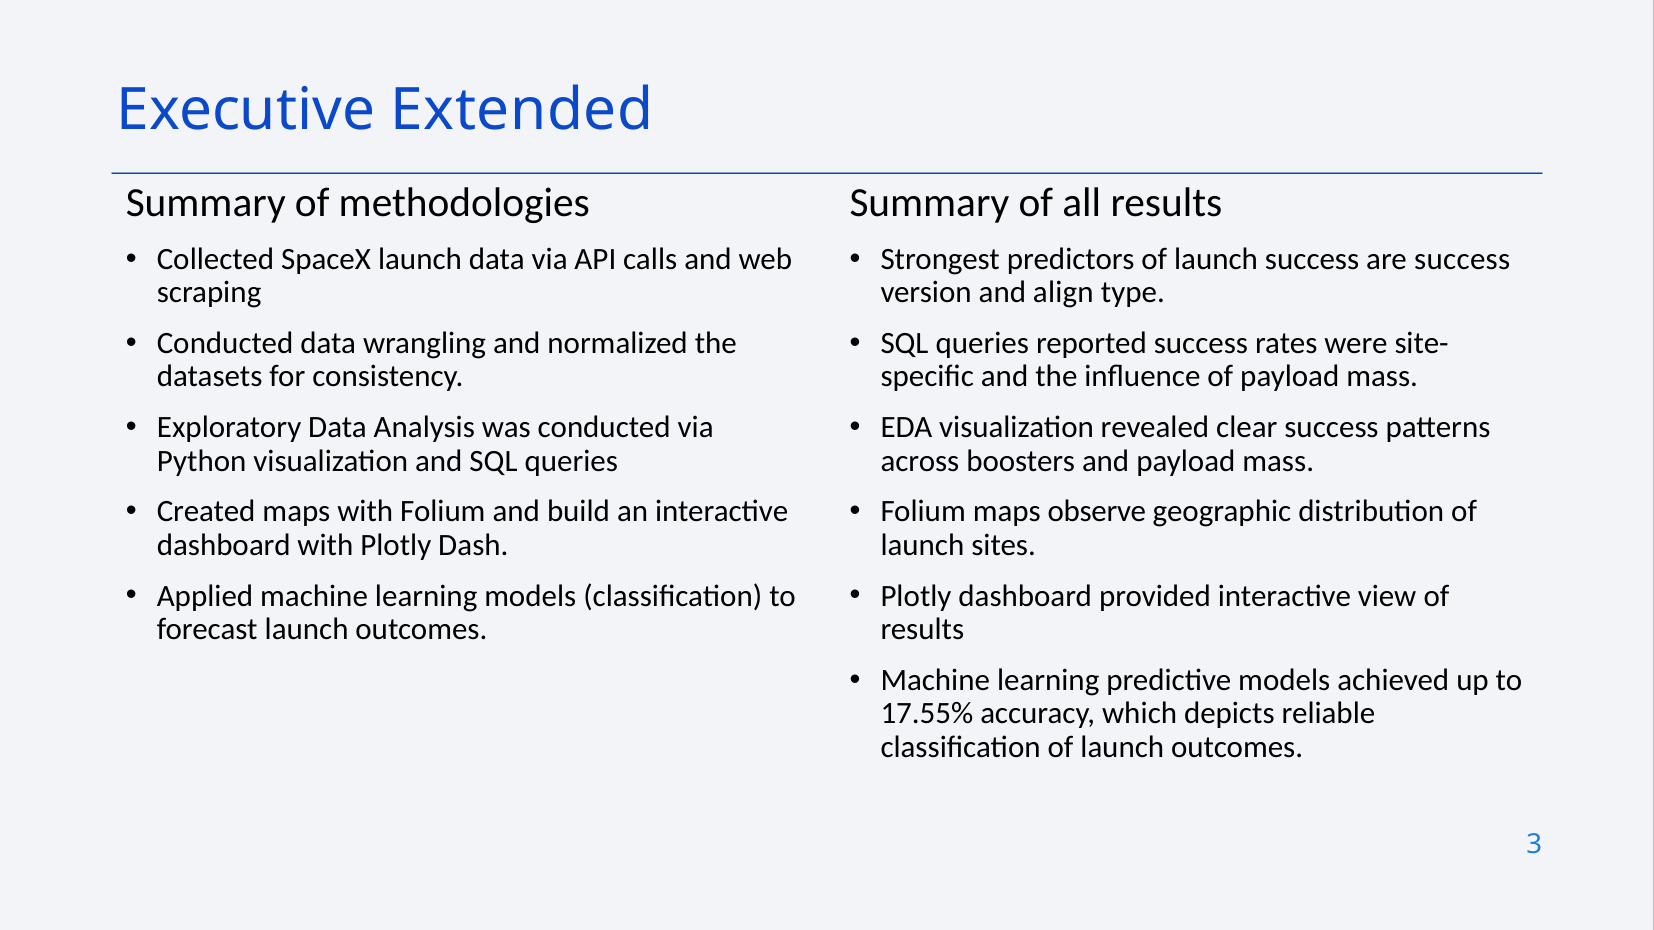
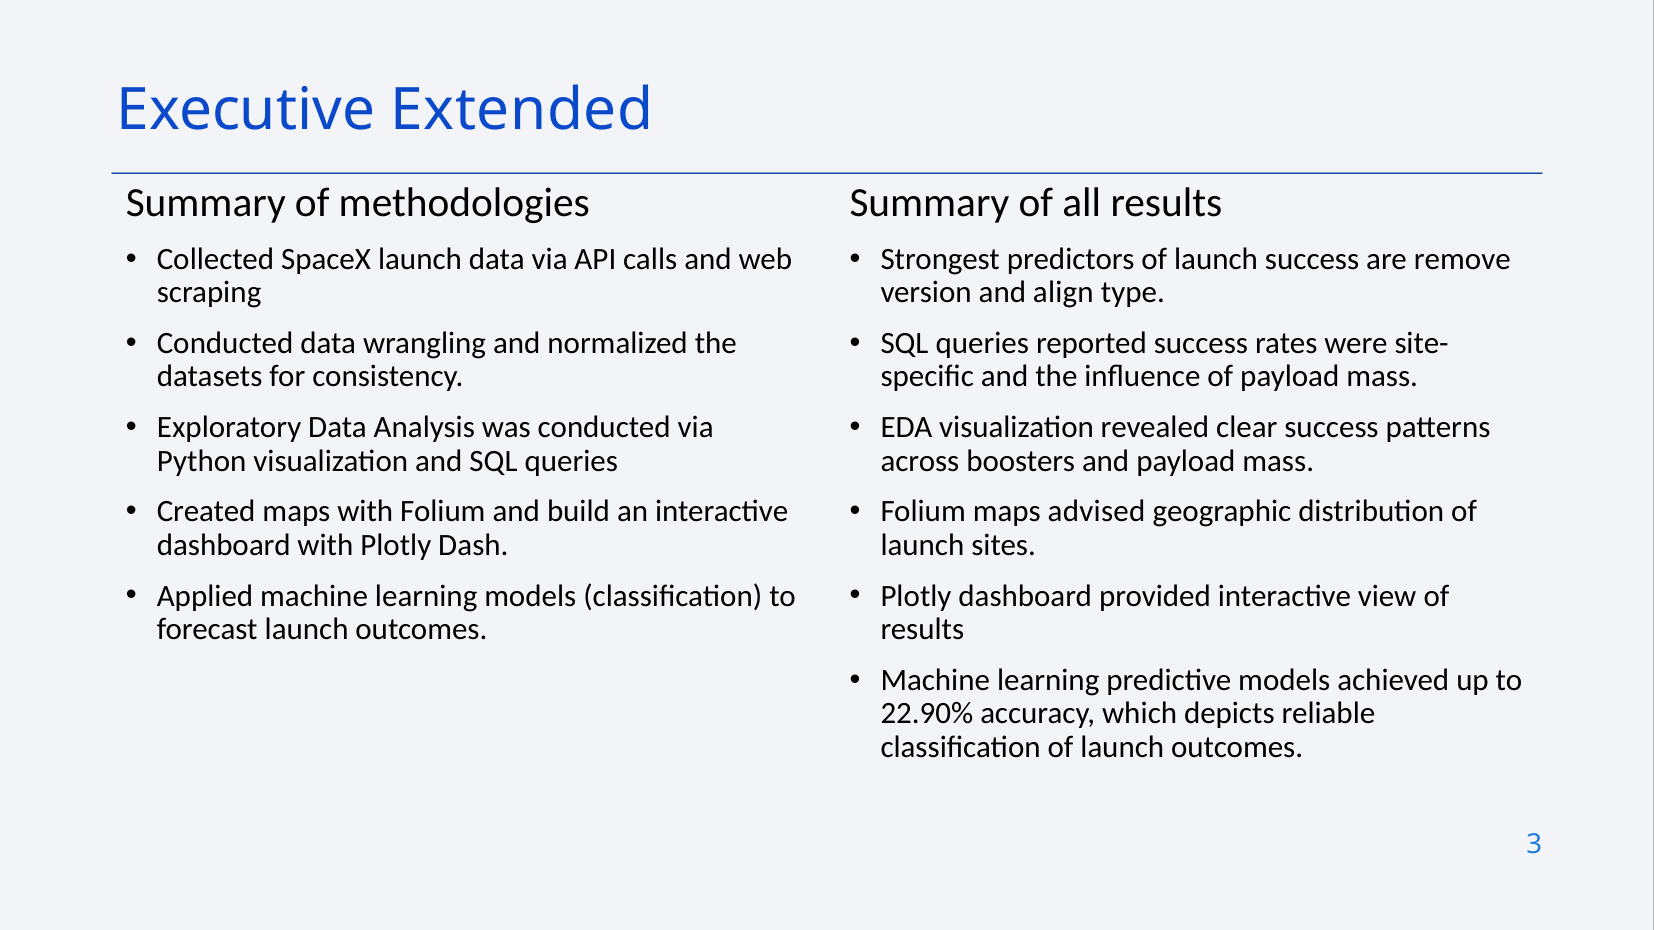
are success: success -> remove
observe: observe -> advised
17.55%: 17.55% -> 22.90%
